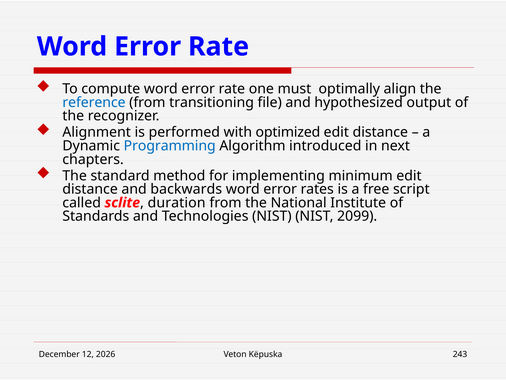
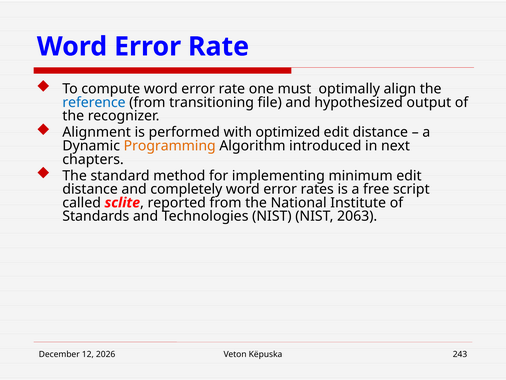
Programming colour: blue -> orange
backwards: backwards -> completely
duration: duration -> reported
2099: 2099 -> 2063
